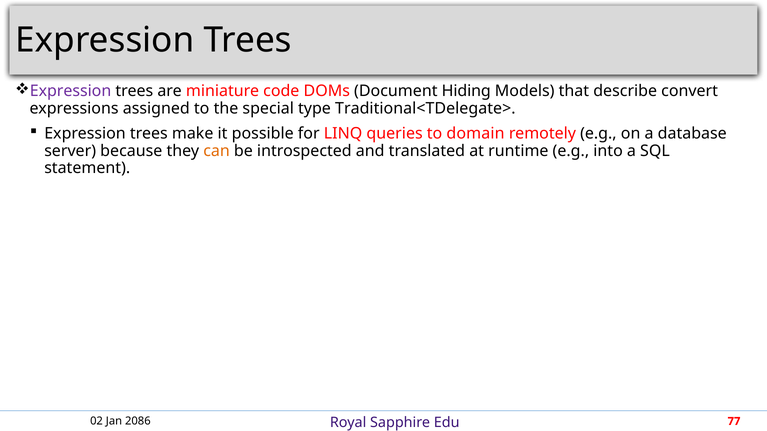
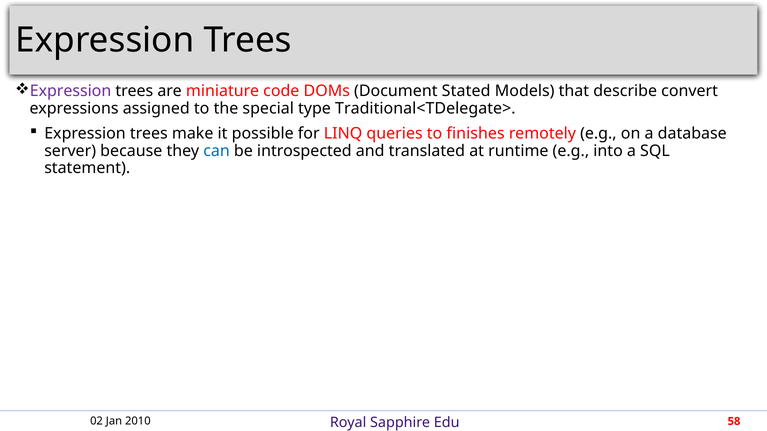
Hiding: Hiding -> Stated
domain: domain -> finishes
can colour: orange -> blue
2086: 2086 -> 2010
77: 77 -> 58
